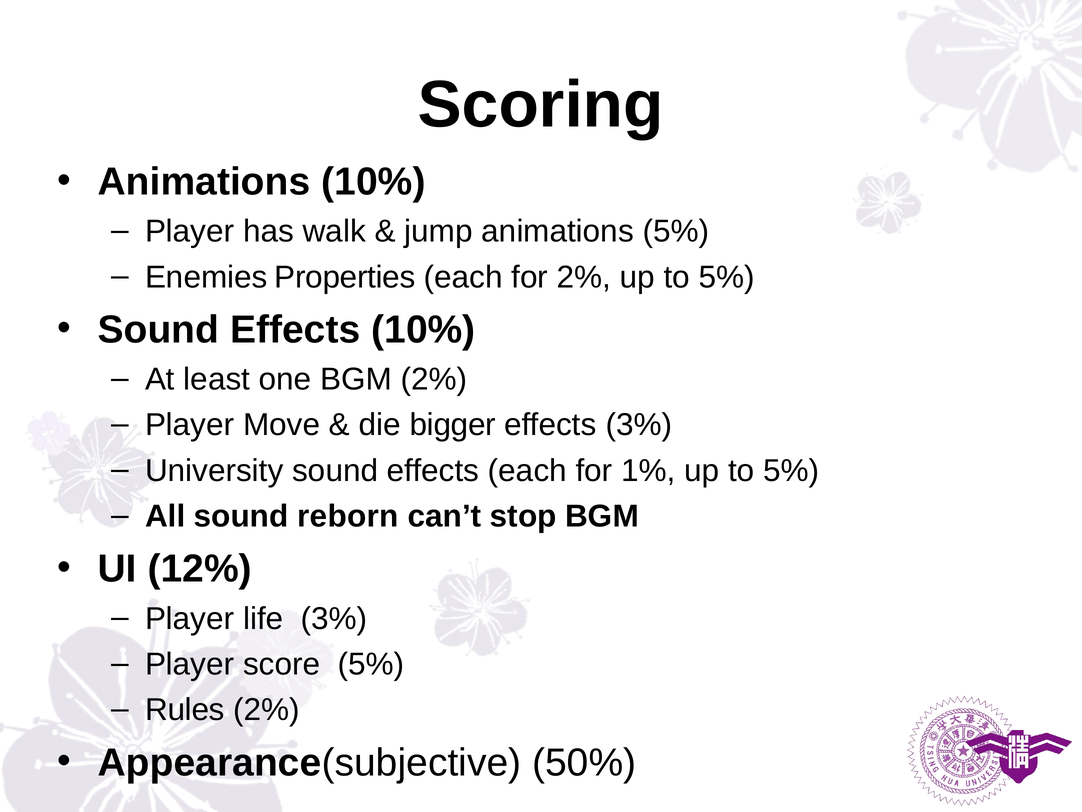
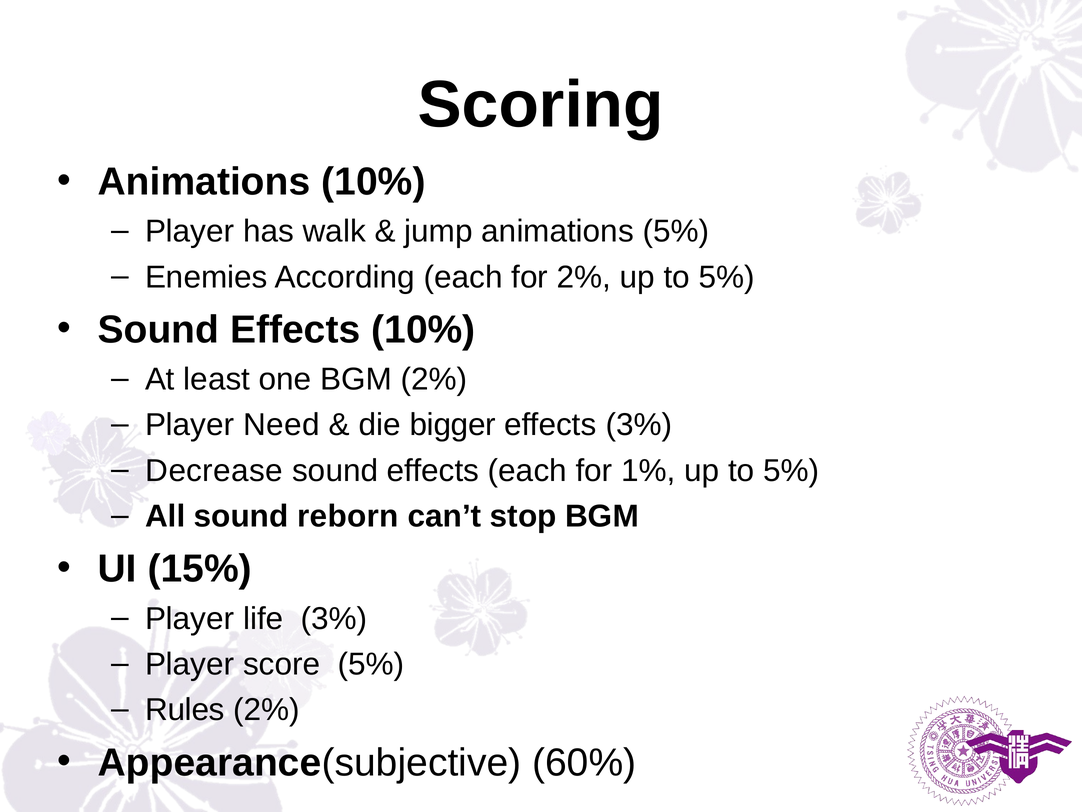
Properties: Properties -> According
Move: Move -> Need
University: University -> Decrease
12%: 12% -> 15%
50%: 50% -> 60%
